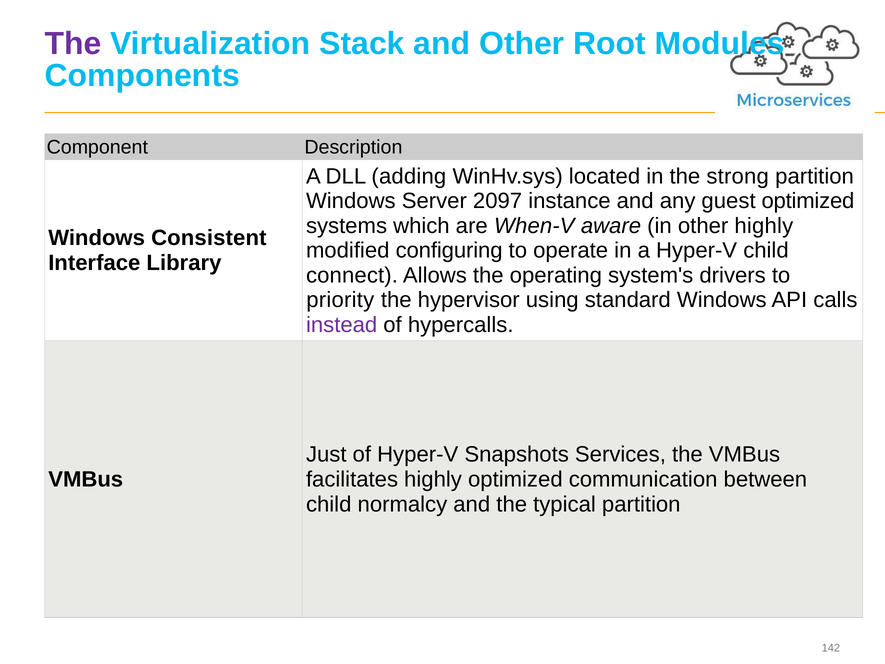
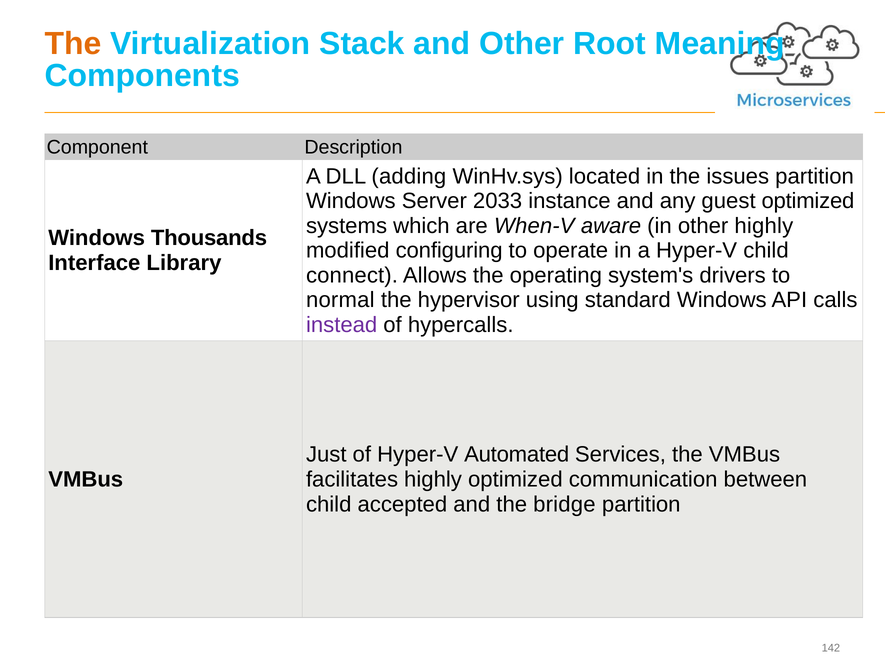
The at (73, 44) colour: purple -> orange
Modules: Modules -> Meaning
strong: strong -> issues
2097: 2097 -> 2033
Consistent: Consistent -> Thousands
priority: priority -> normal
Snapshots: Snapshots -> Automated
normalcy: normalcy -> accepted
typical: typical -> bridge
